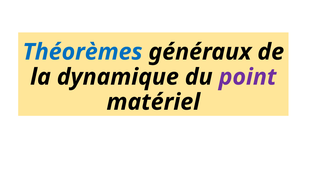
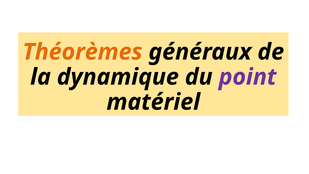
Théorèmes colour: blue -> orange
